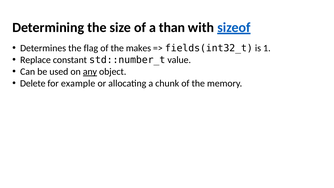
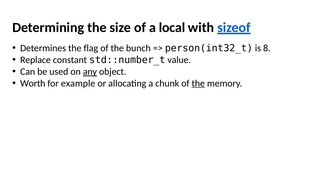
than: than -> local
makes: makes -> bunch
fields(int32_t: fields(int32_t -> person(int32_t
1: 1 -> 8
Delete: Delete -> Worth
the at (198, 83) underline: none -> present
